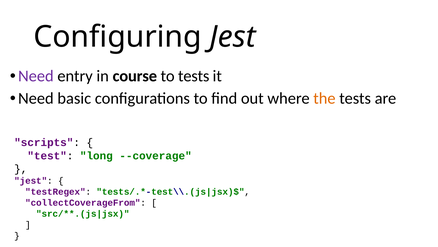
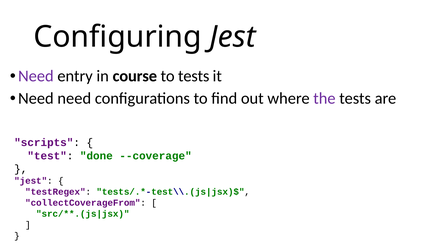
Need basic: basic -> need
the colour: orange -> purple
long: long -> done
